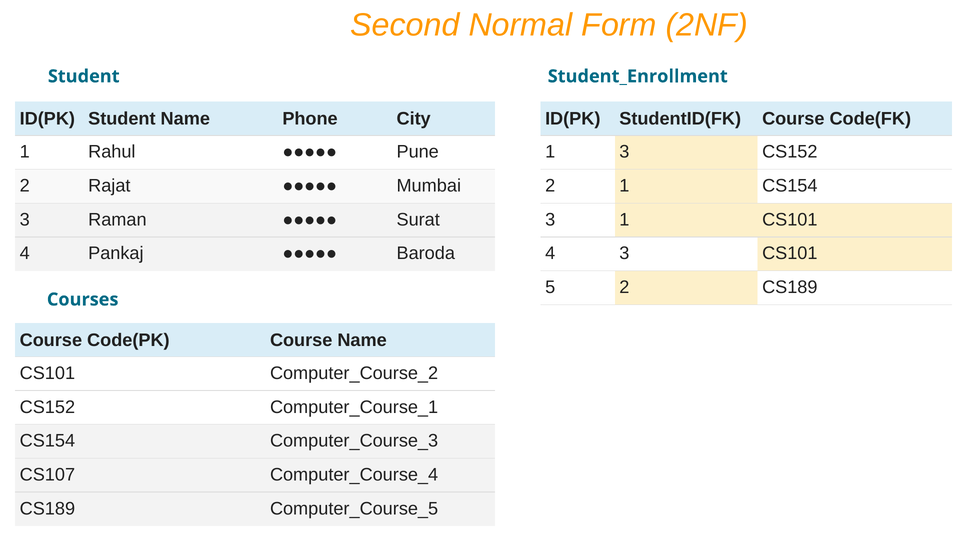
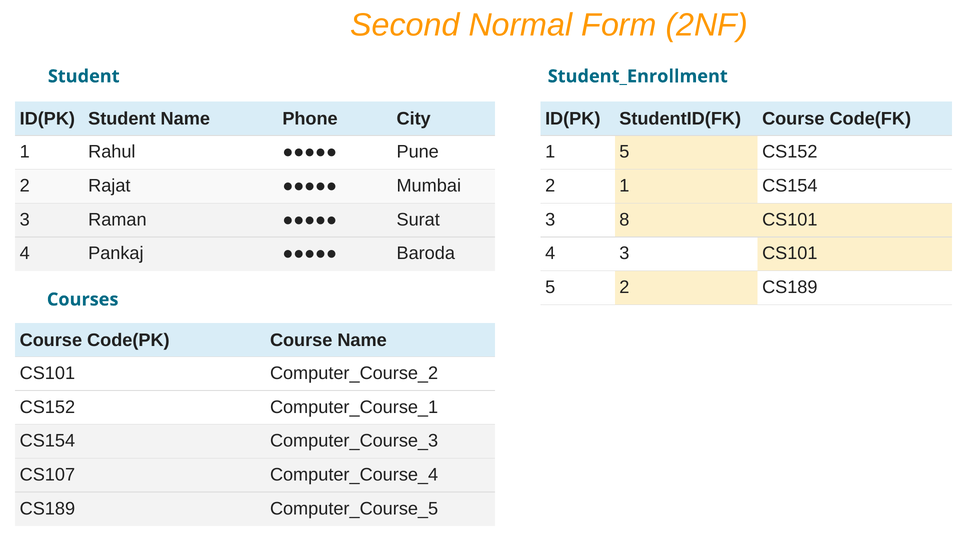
1 3: 3 -> 5
3 1: 1 -> 8
